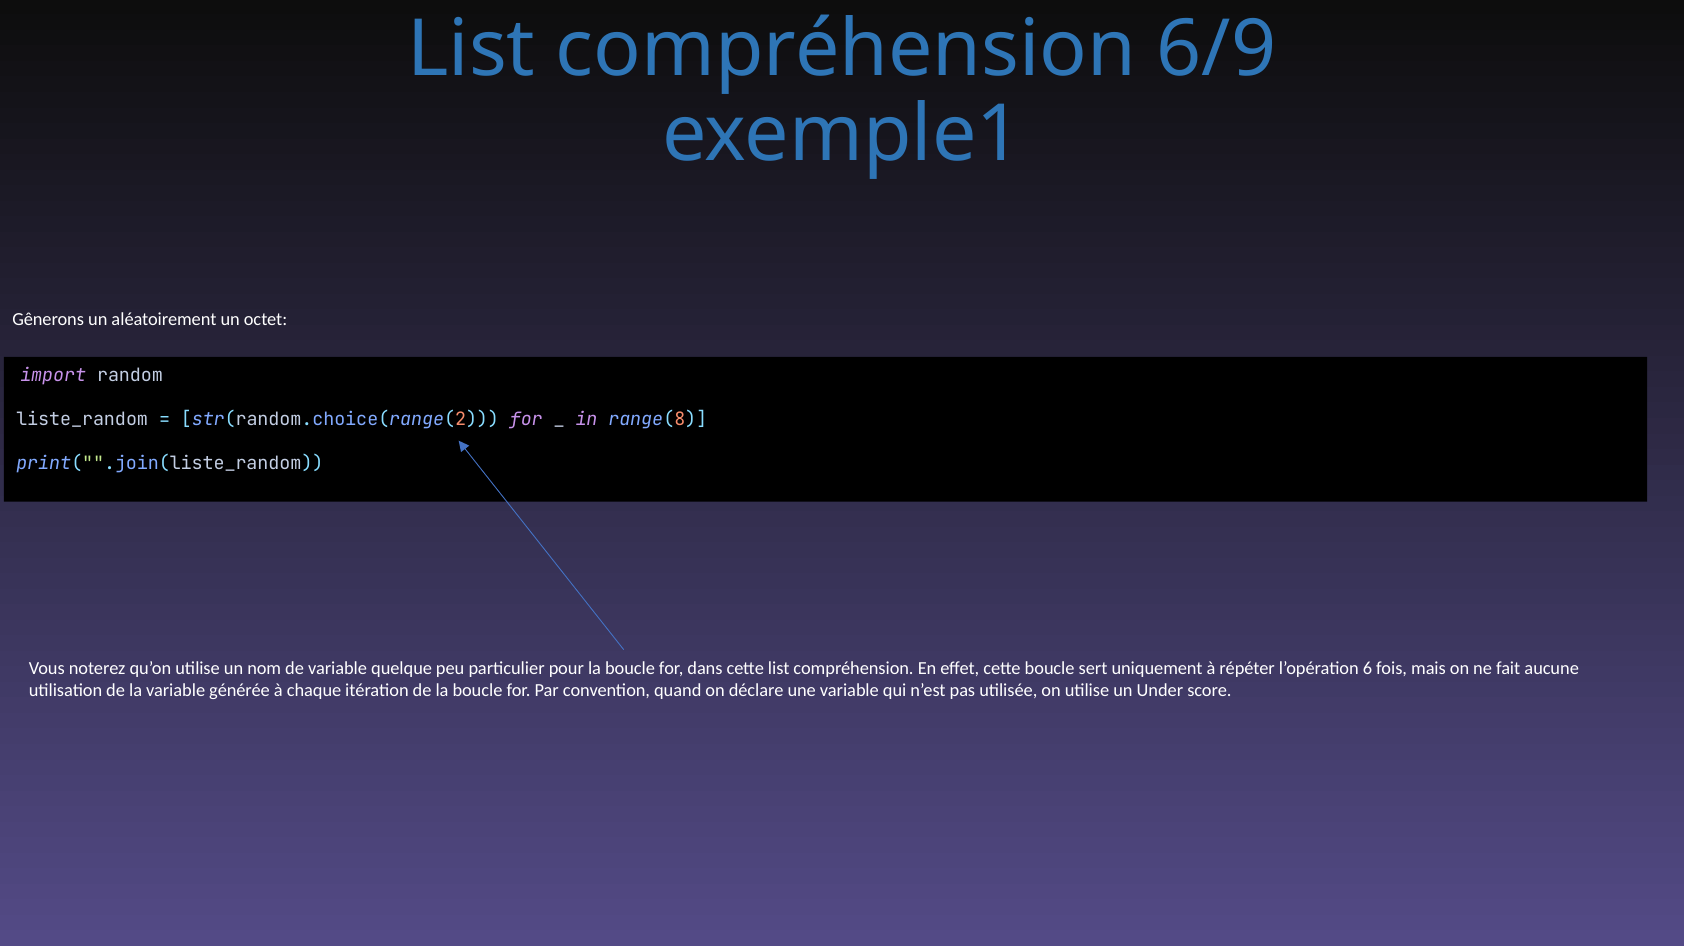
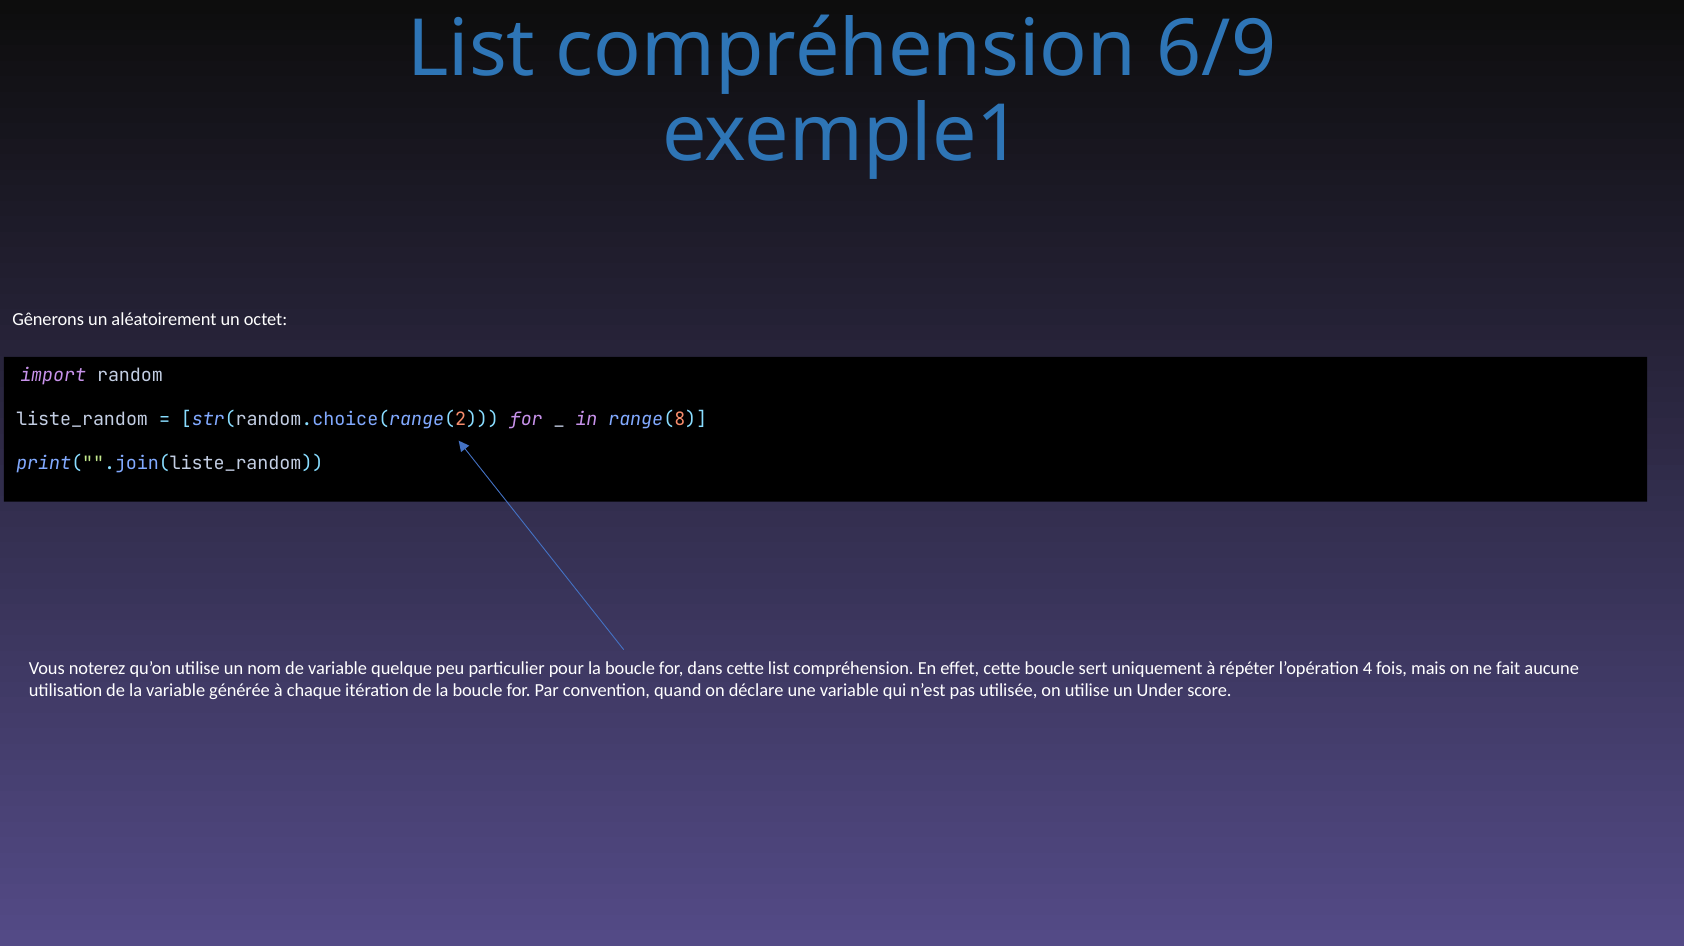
6: 6 -> 4
